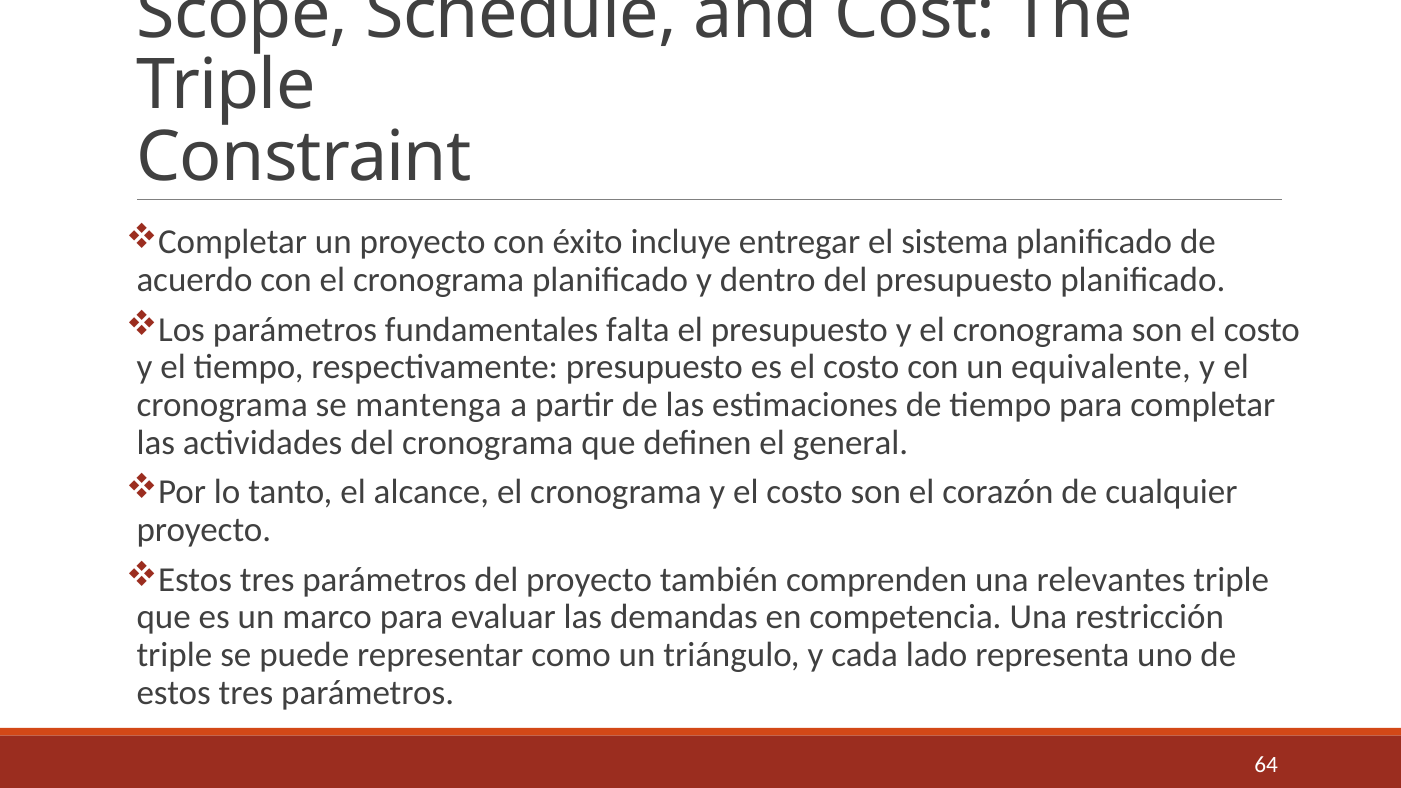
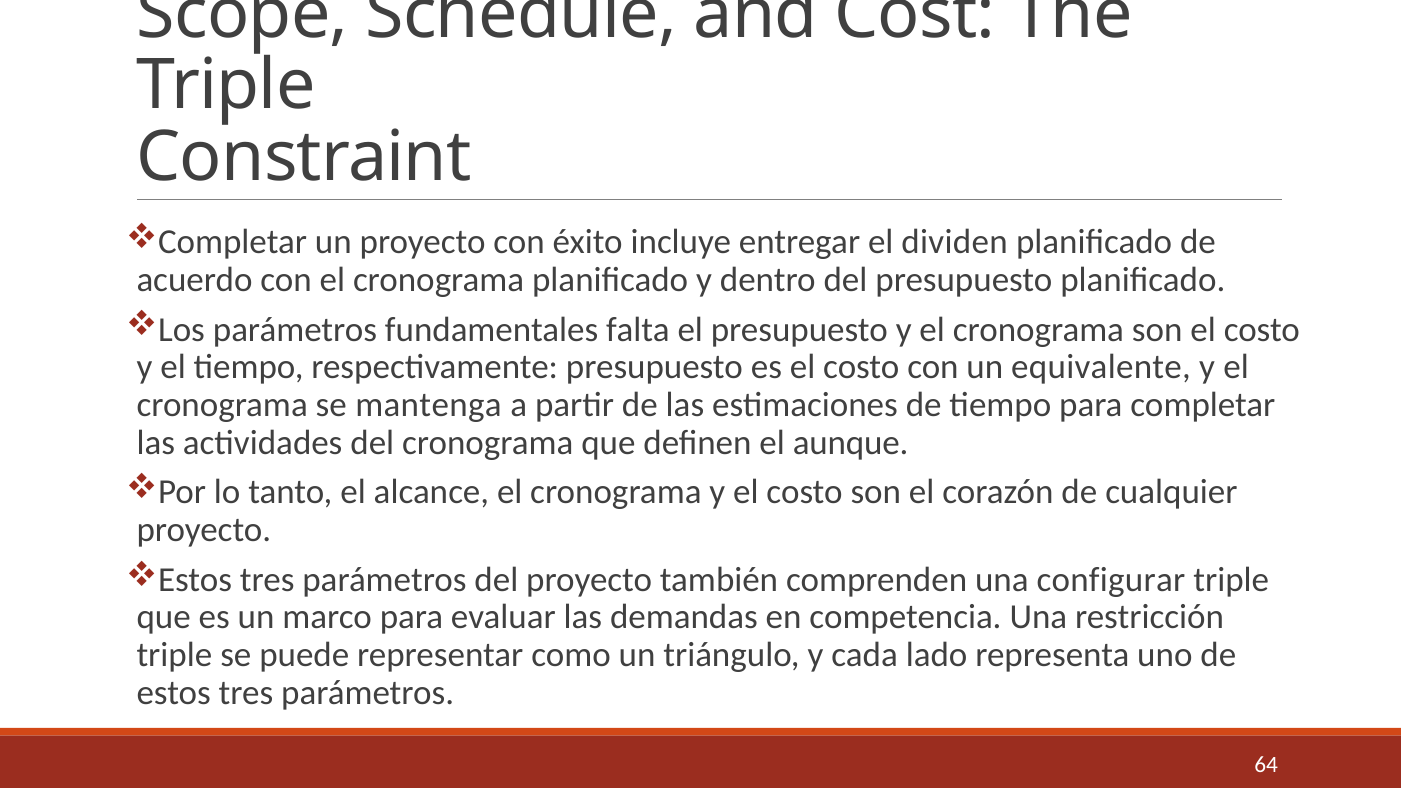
sistema: sistema -> dividen
general: general -> aunque
relevantes: relevantes -> configurar
